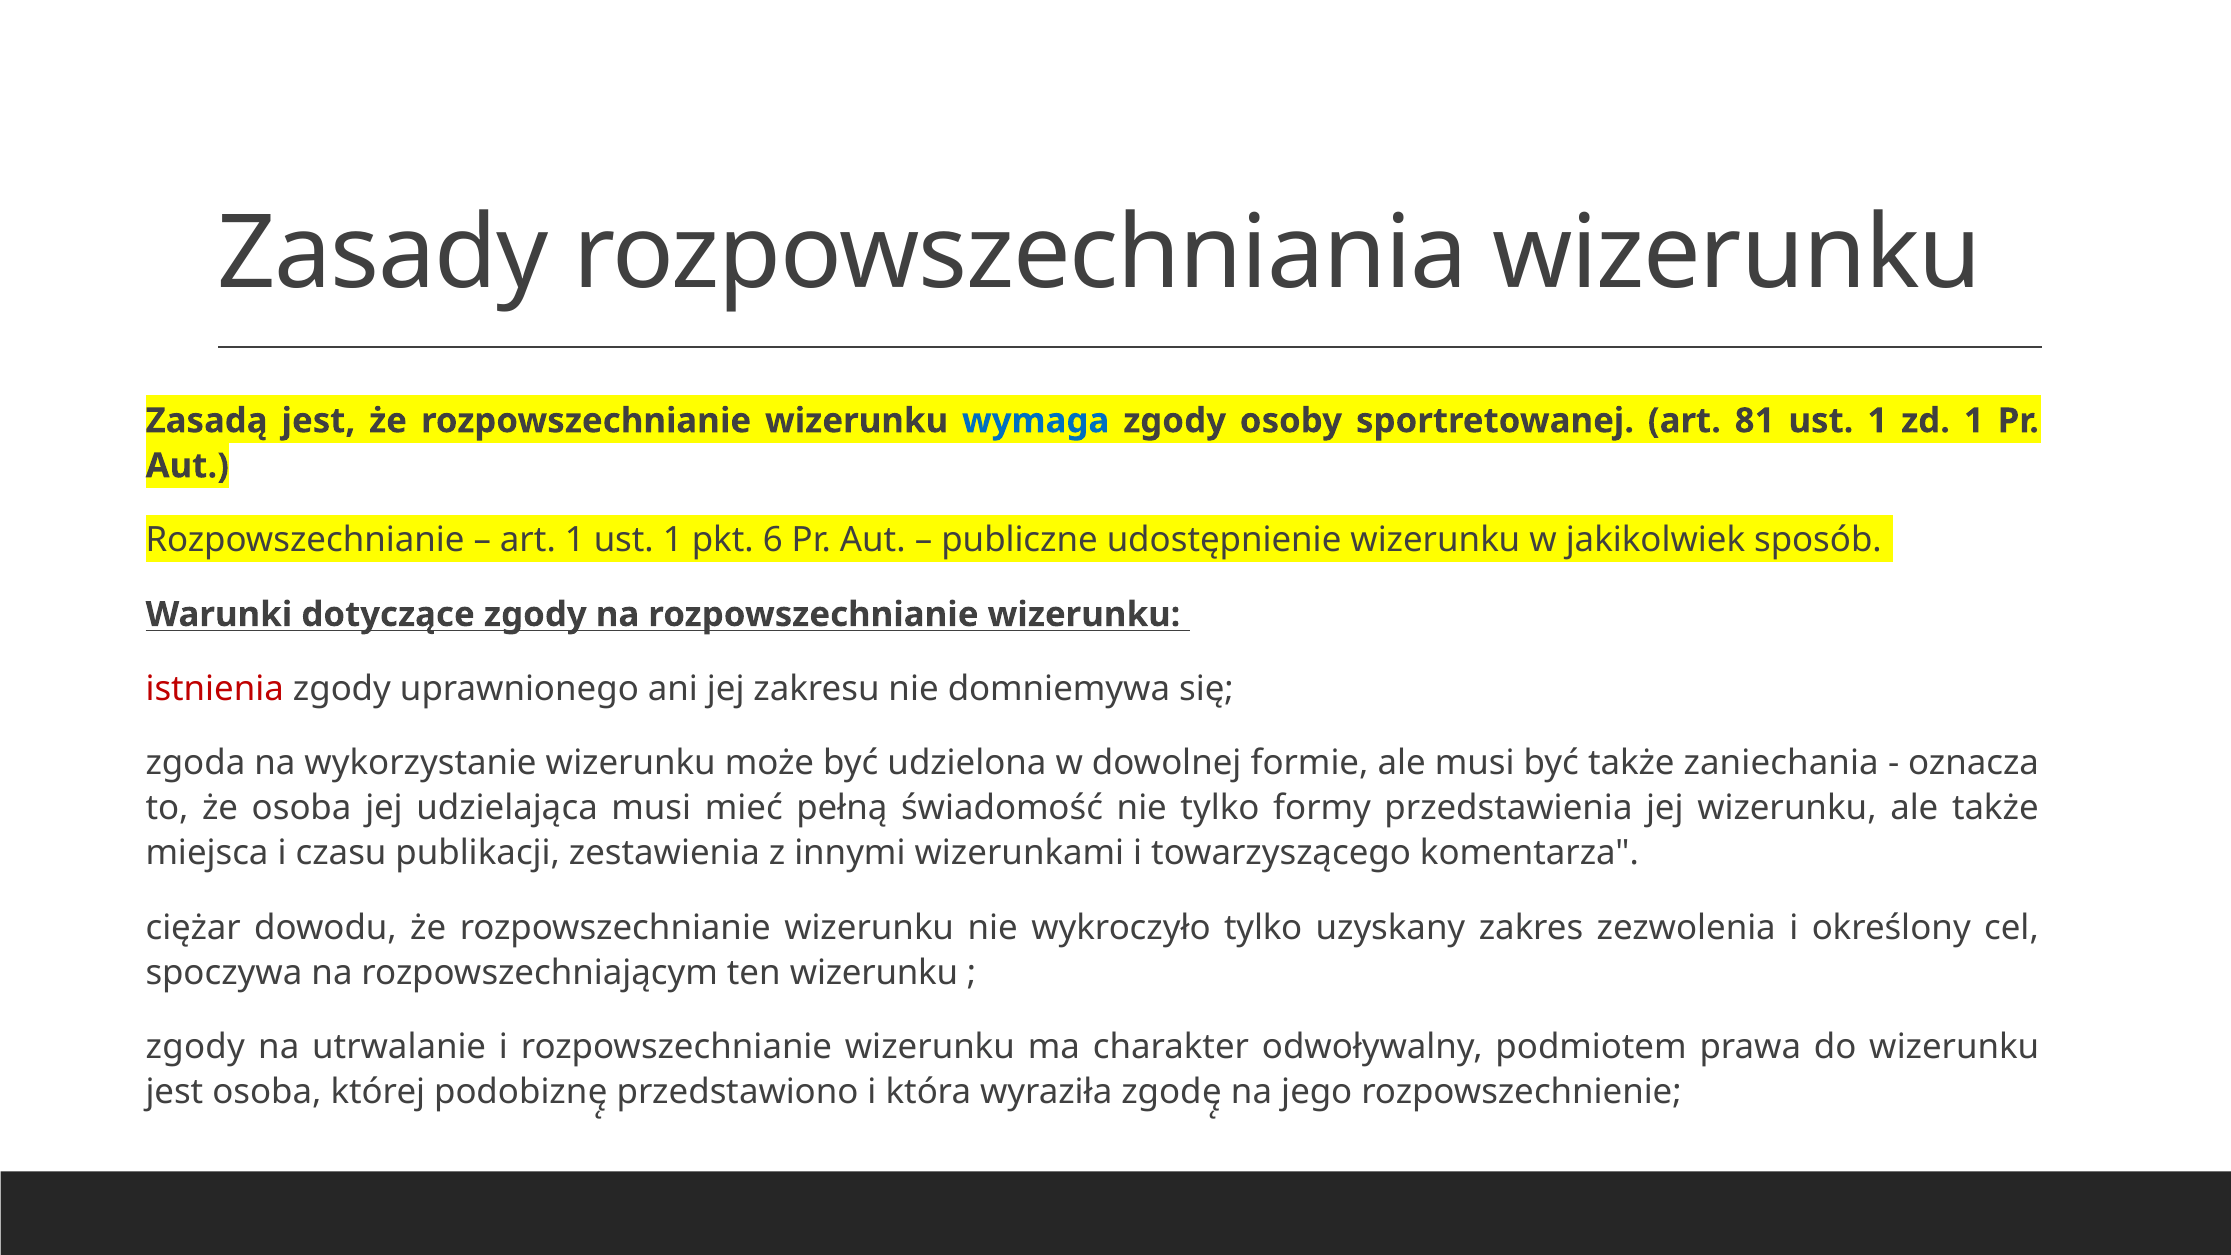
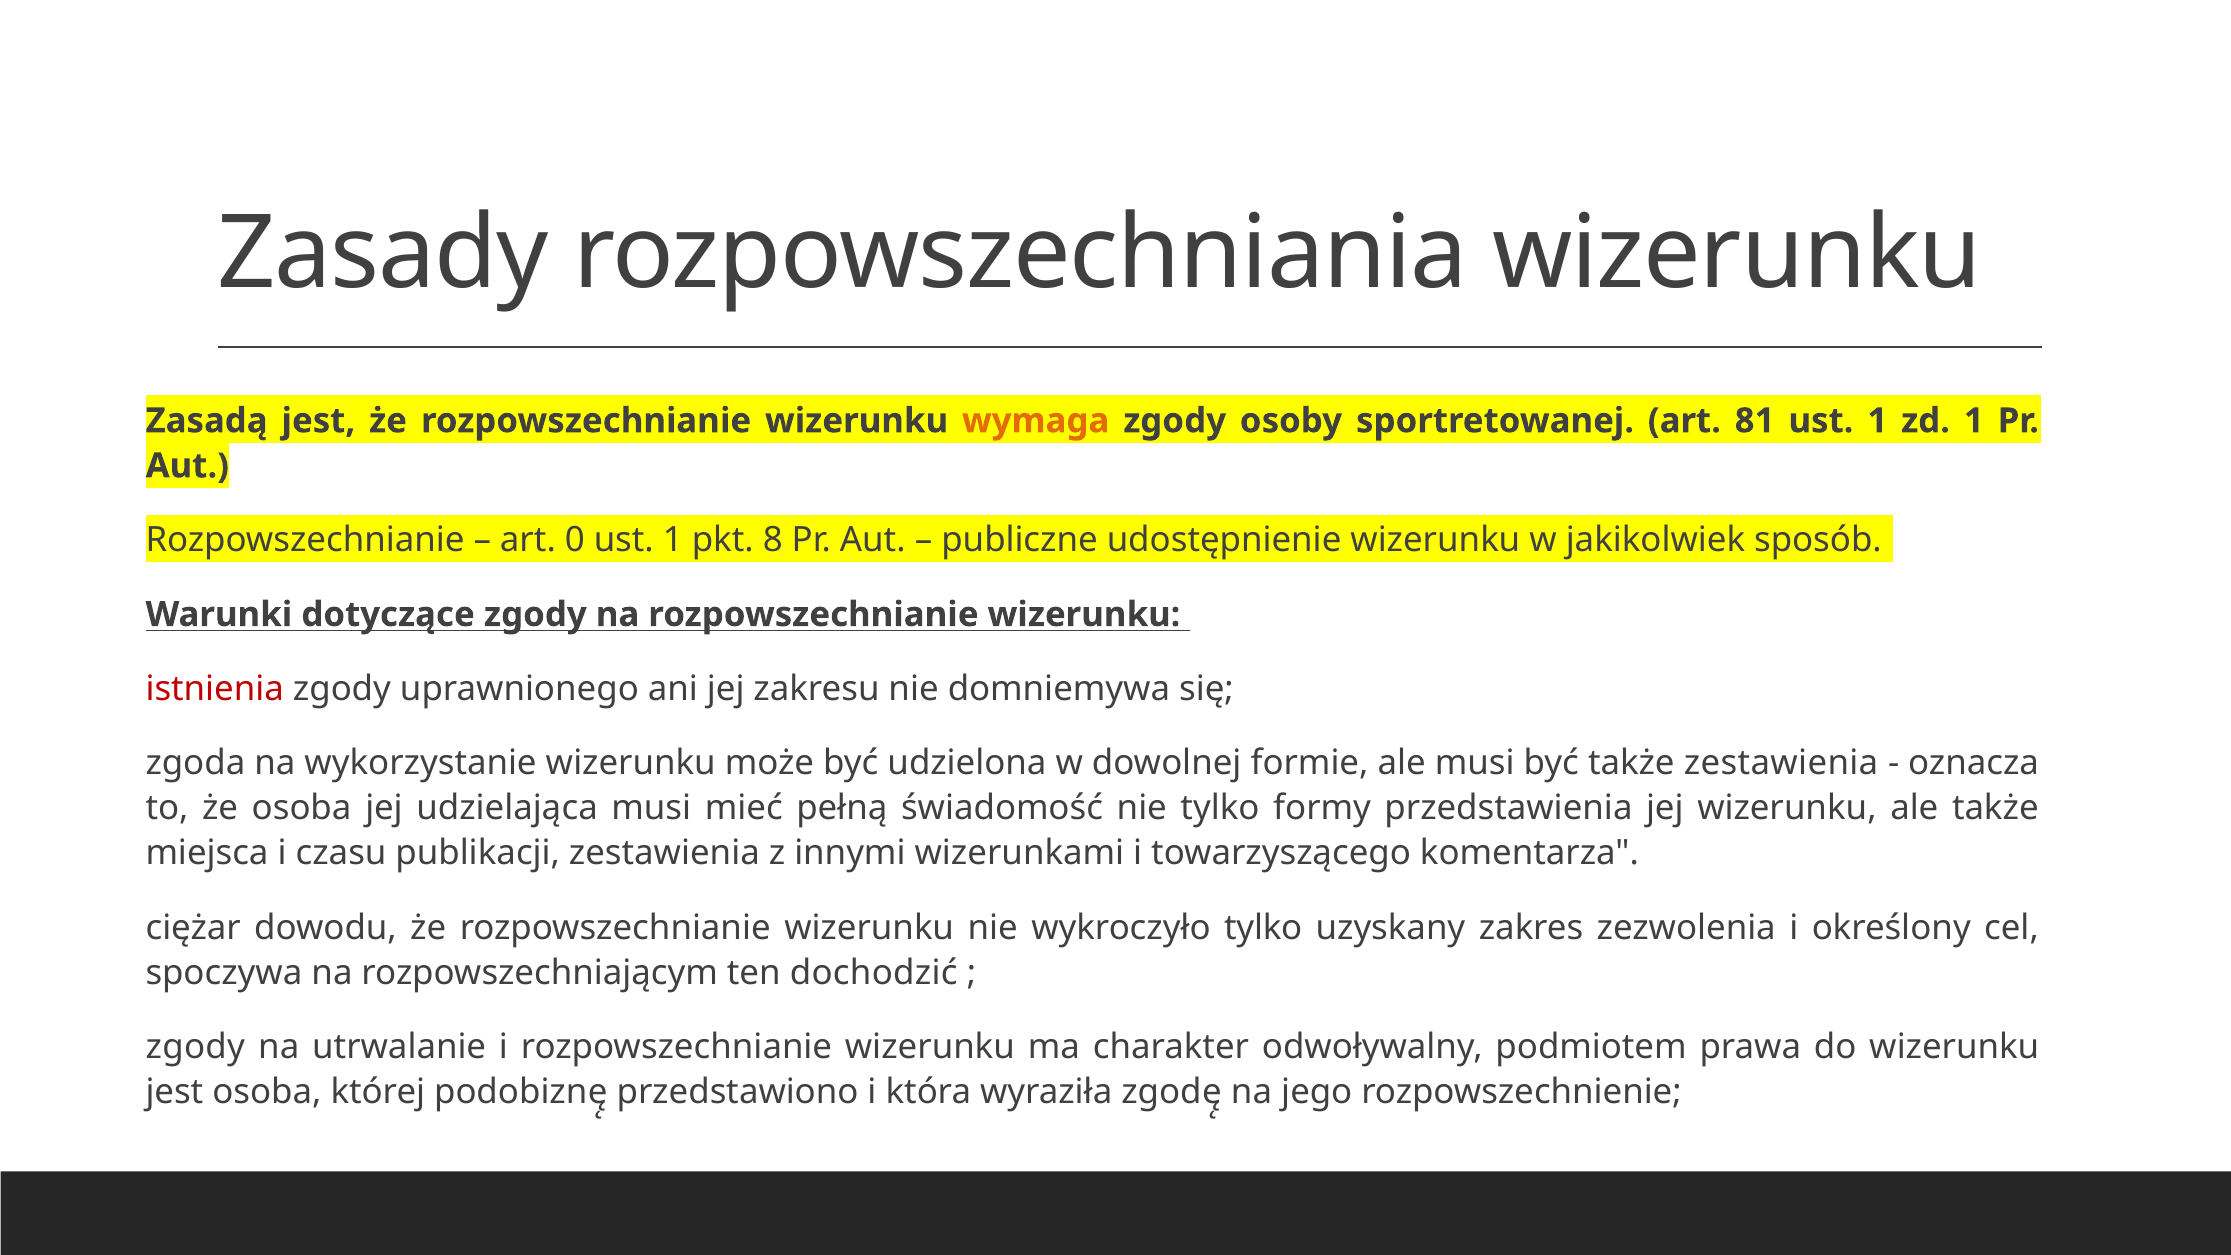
wymaga colour: blue -> orange
art 1: 1 -> 0
6: 6 -> 8
także zaniechania: zaniechania -> zestawienia
ten wizerunku: wizerunku -> dochodzić
